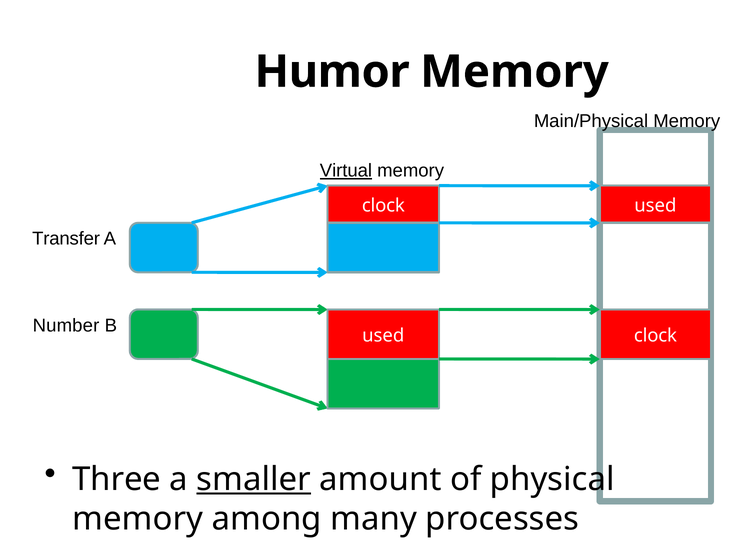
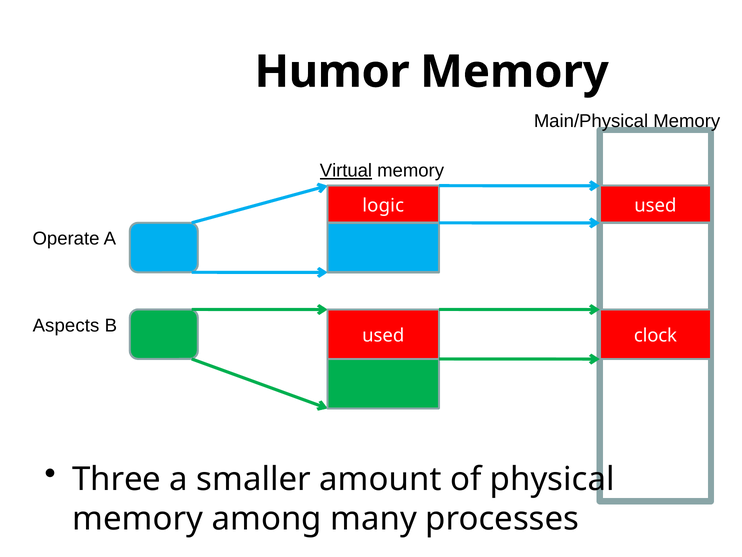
clock at (383, 205): clock -> logic
Transfer: Transfer -> Operate
Number: Number -> Aspects
smaller underline: present -> none
